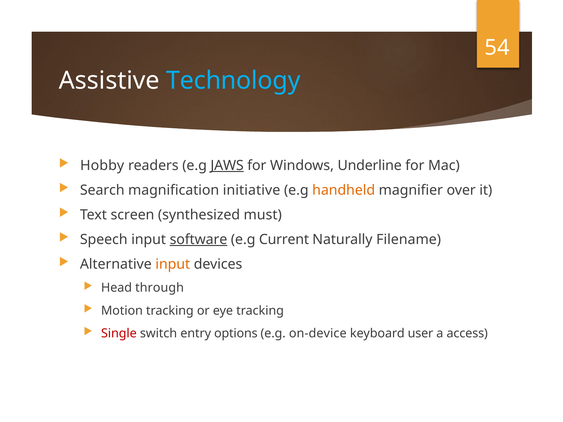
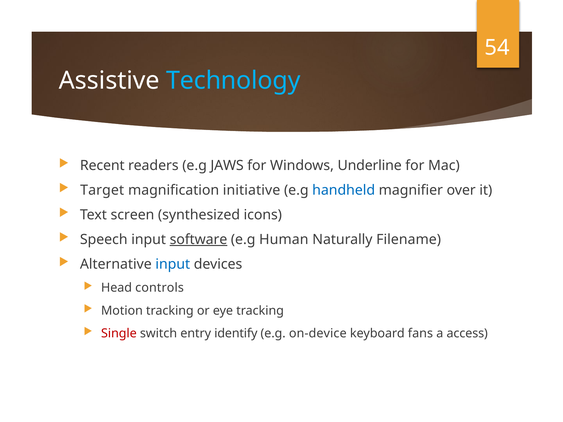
Hobby: Hobby -> Recent
JAWS underline: present -> none
Search: Search -> Target
handheld colour: orange -> blue
must: must -> icons
Current: Current -> Human
input at (173, 264) colour: orange -> blue
through: through -> controls
options: options -> identify
user: user -> fans
